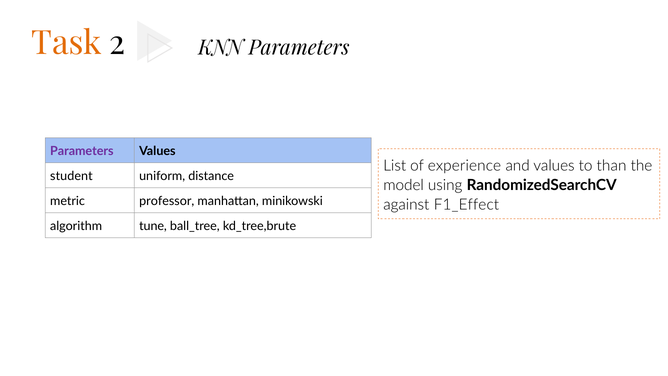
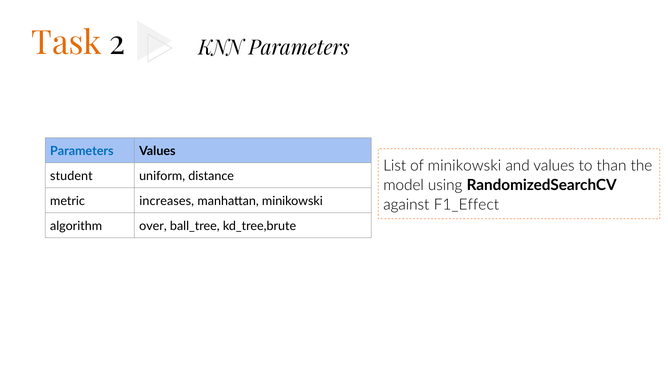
Parameters at (82, 151) colour: purple -> blue
of experience: experience -> minikowski
professor: professor -> increases
tune: tune -> over
